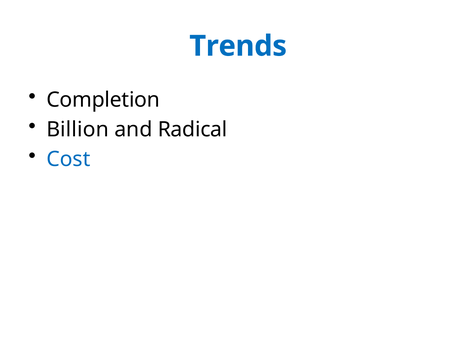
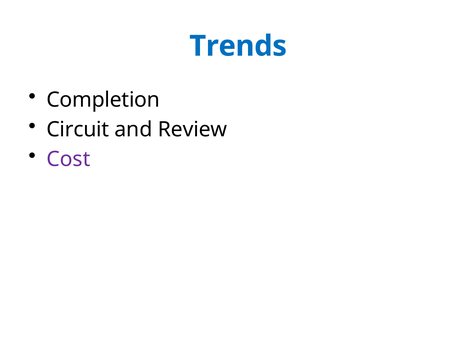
Billion: Billion -> Circuit
Radical: Radical -> Review
Cost colour: blue -> purple
